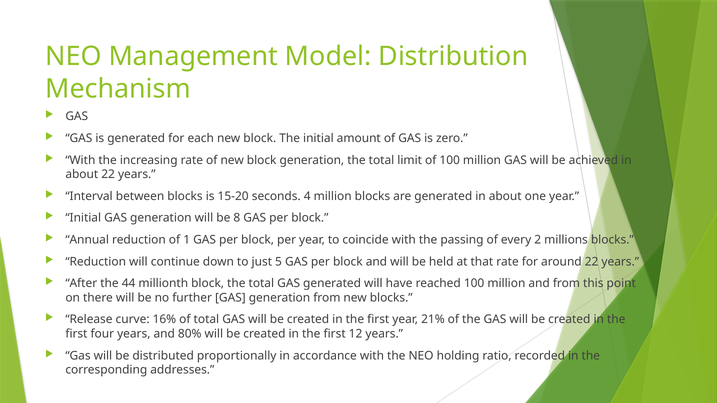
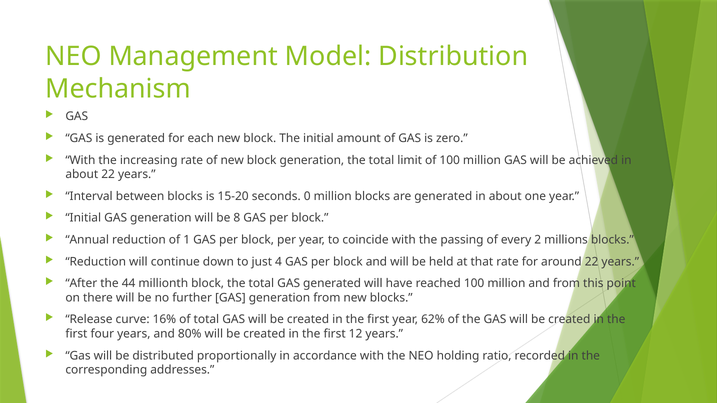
4: 4 -> 0
5: 5 -> 4
21%: 21% -> 62%
